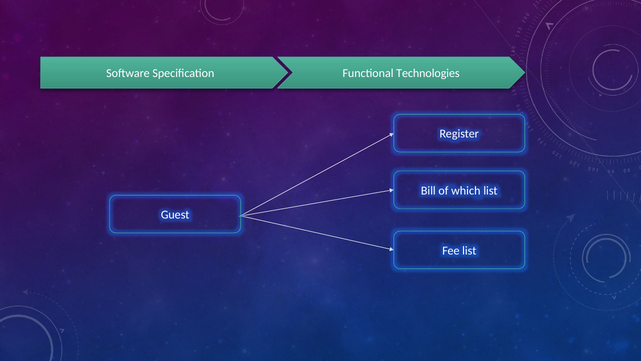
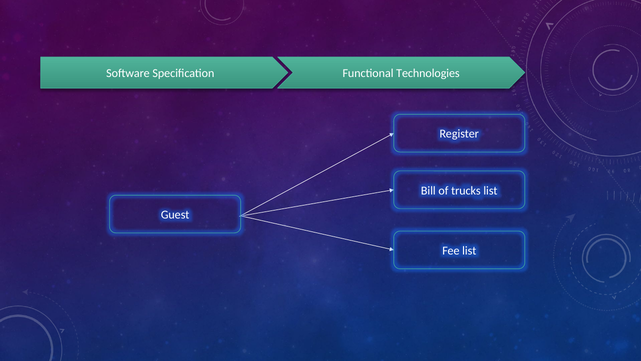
which: which -> trucks
